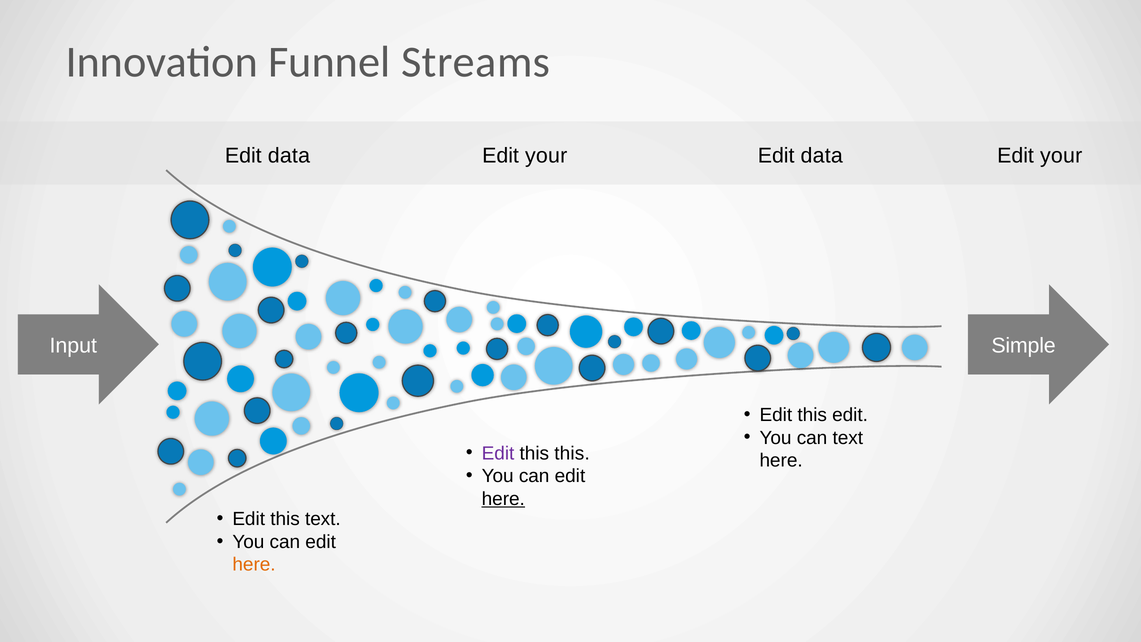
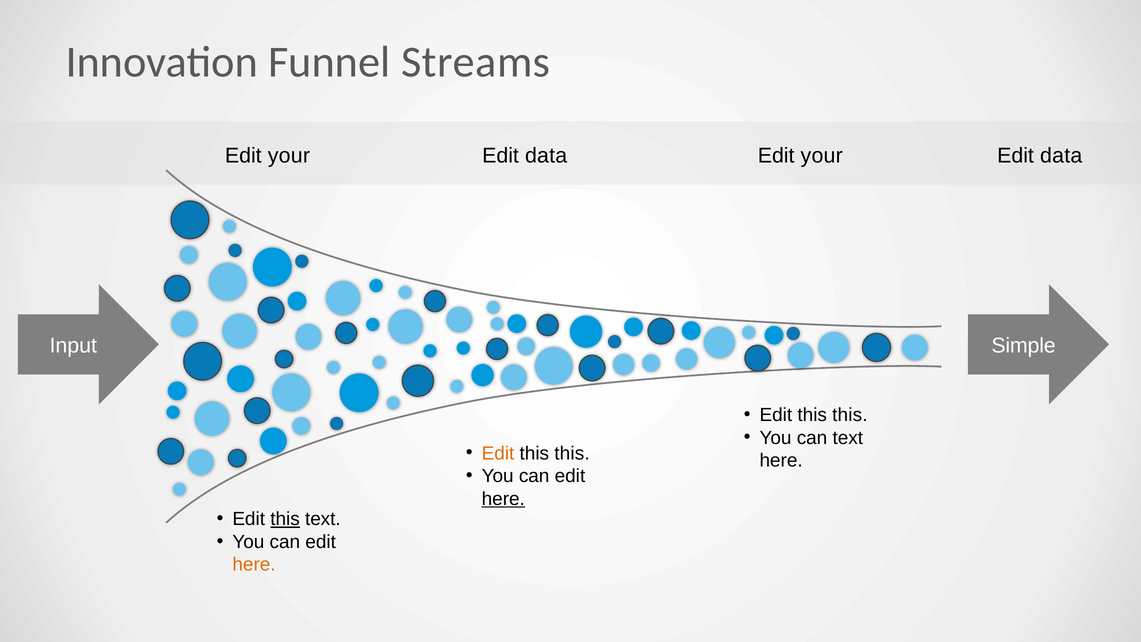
data at (289, 156): data -> your
your at (546, 156): your -> data
data at (822, 156): data -> your
your at (1061, 156): your -> data
edit at (850, 415): edit -> this
Edit at (498, 453) colour: purple -> orange
this at (285, 519) underline: none -> present
